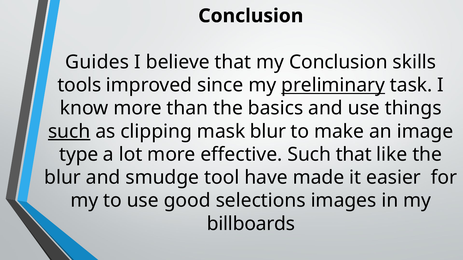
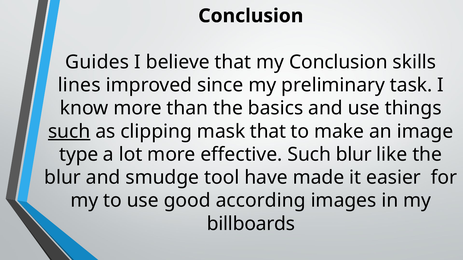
tools: tools -> lines
preliminary underline: present -> none
mask blur: blur -> that
Such that: that -> blur
selections: selections -> according
